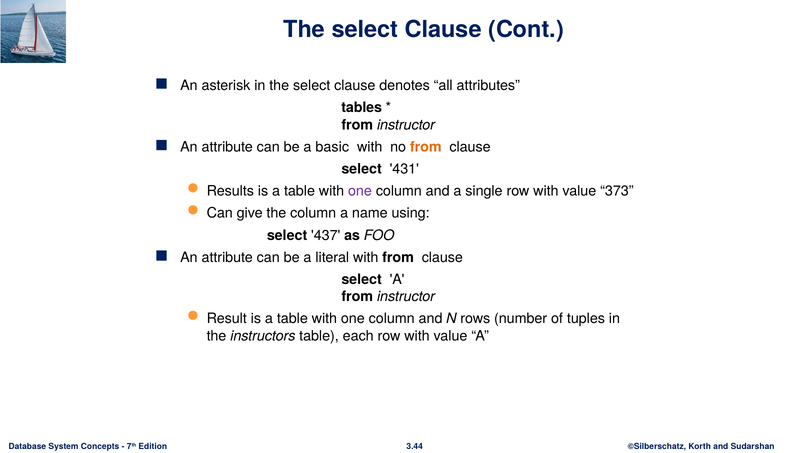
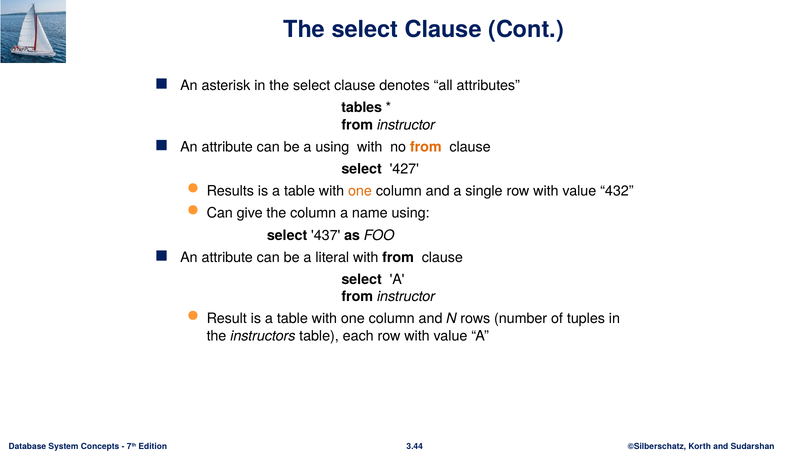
a basic: basic -> using
431: 431 -> 427
one at (360, 191) colour: purple -> orange
373: 373 -> 432
